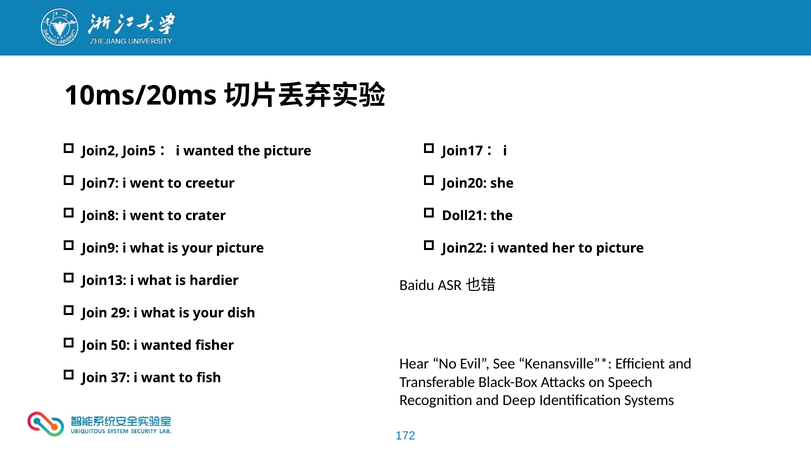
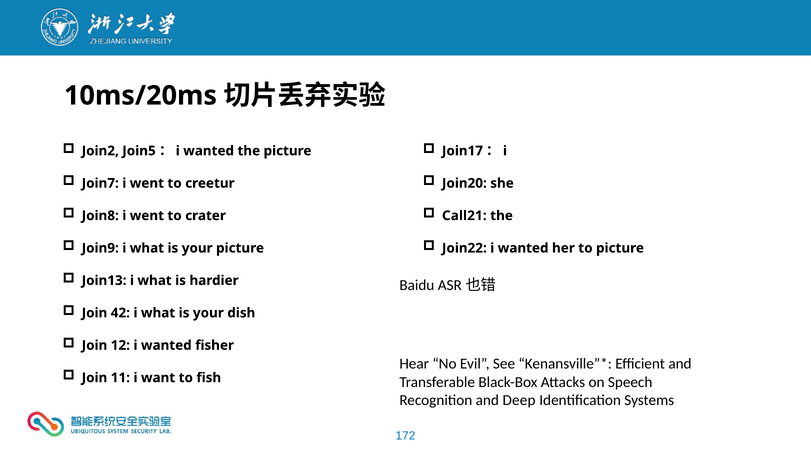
Doll21: Doll21 -> Call21
29: 29 -> 42
50: 50 -> 12
37: 37 -> 11
